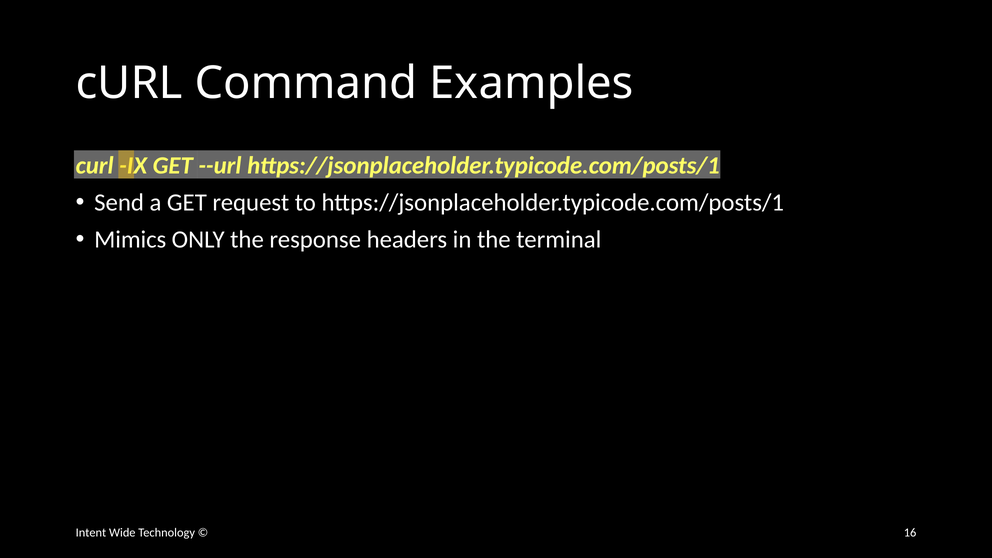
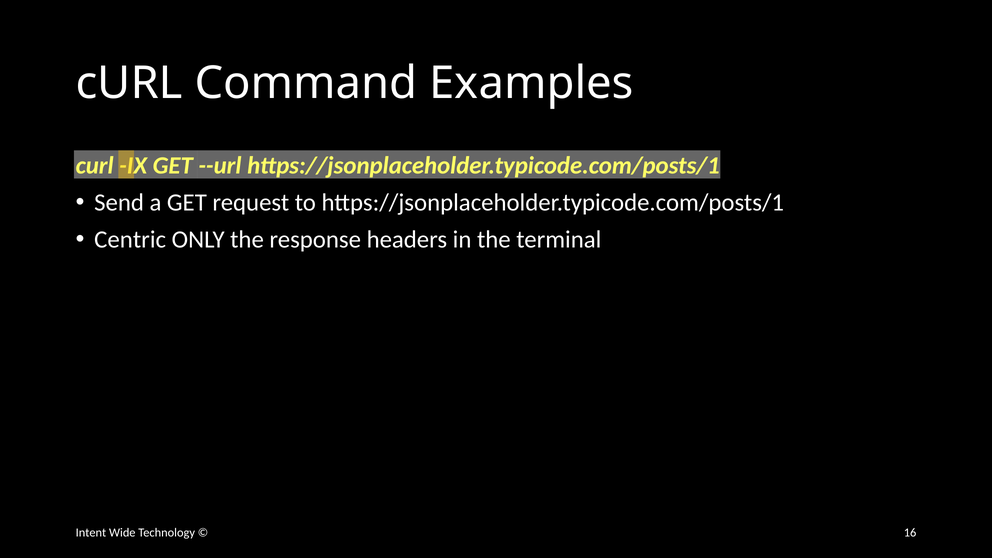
Mimics: Mimics -> Centric
